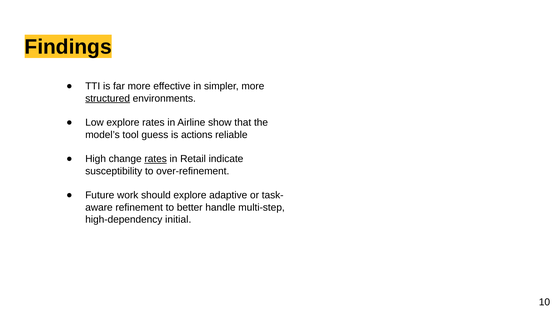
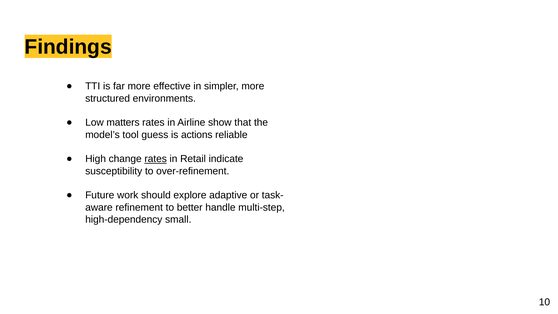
structured underline: present -> none
Low explore: explore -> matters
initial: initial -> small
